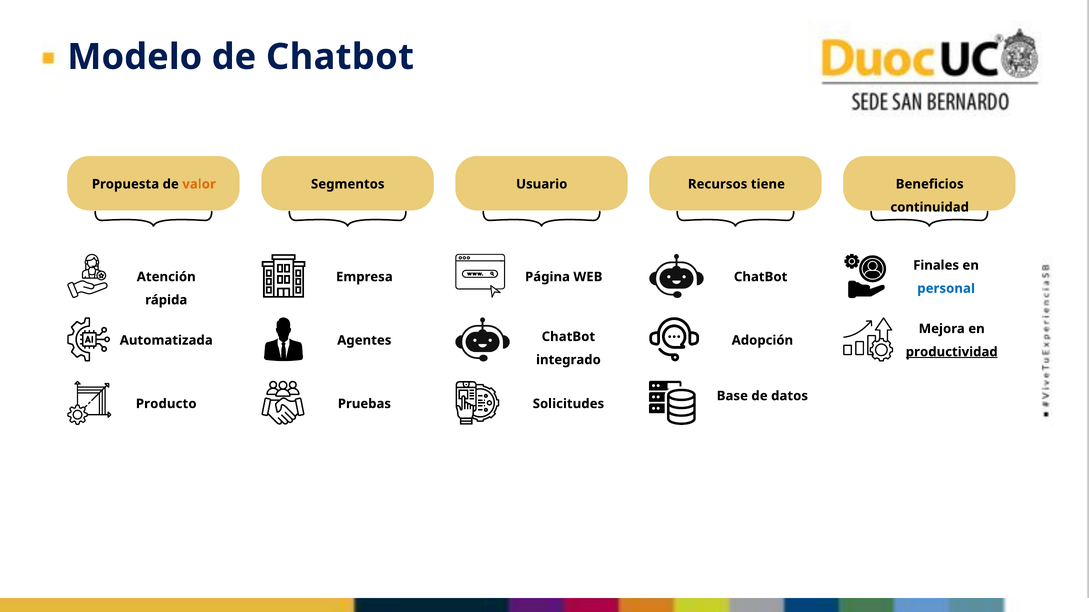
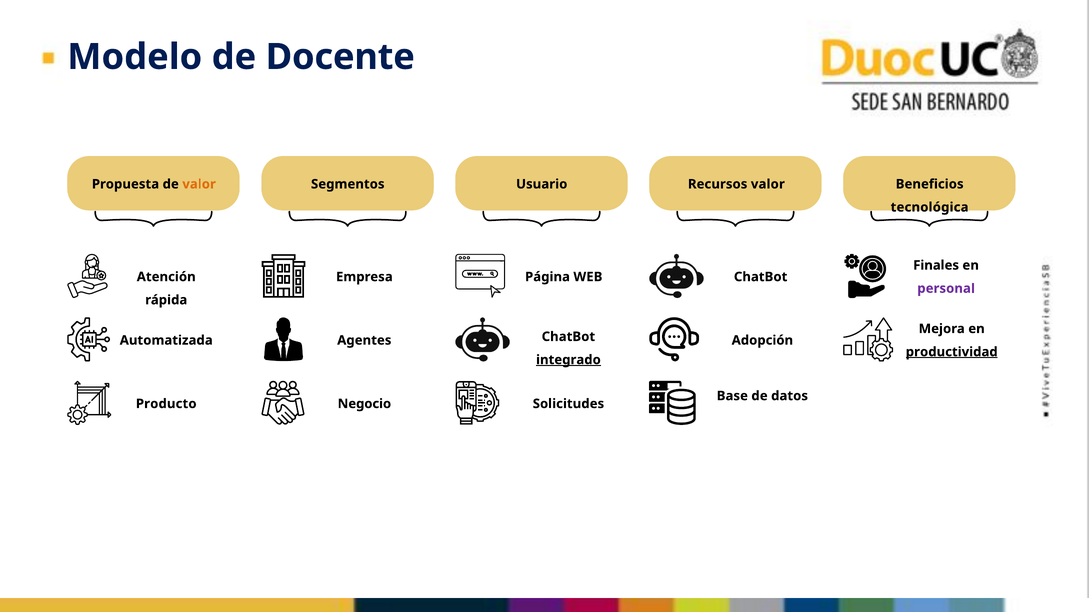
de Chatbot: Chatbot -> Docente
Recursos tiene: tiene -> valor
continuidad: continuidad -> tecnológica
personal colour: blue -> purple
integrado underline: none -> present
Pruebas: Pruebas -> Negocio
